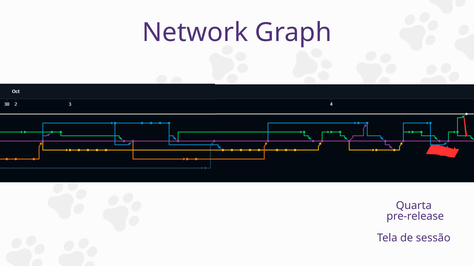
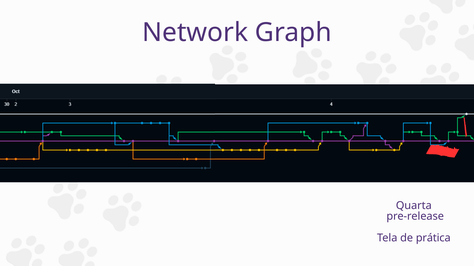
sessão: sessão -> prática
